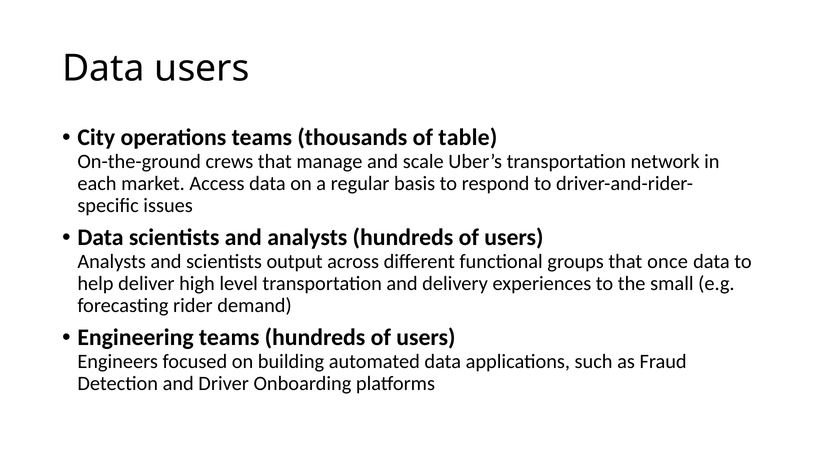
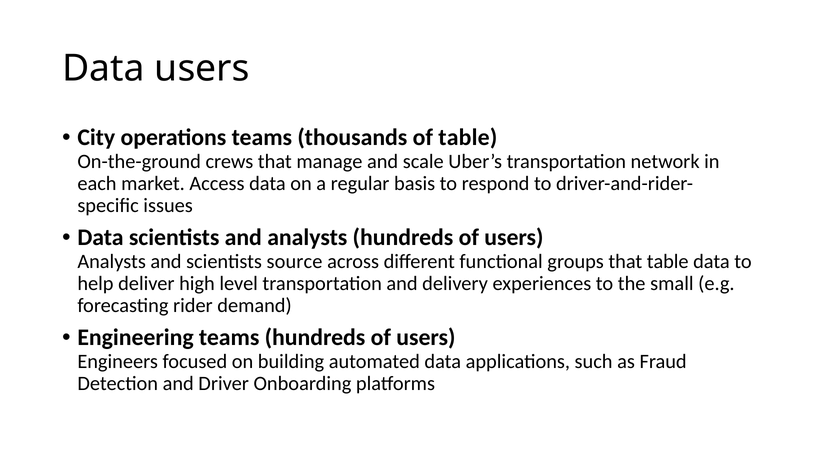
output: output -> source
that once: once -> table
